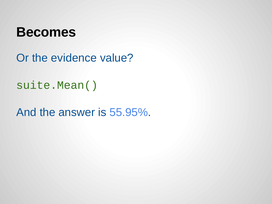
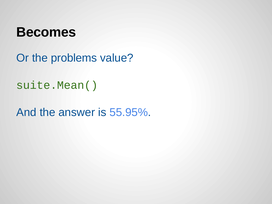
evidence: evidence -> problems
